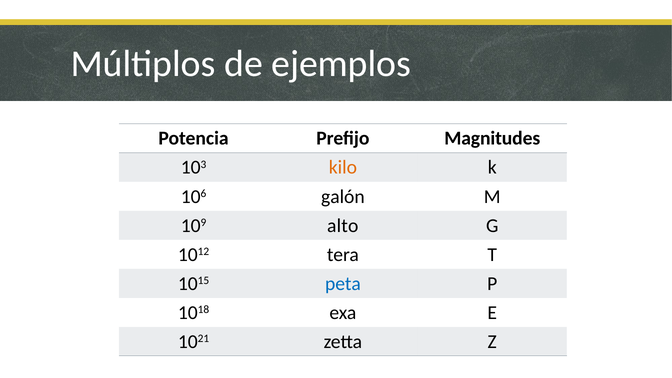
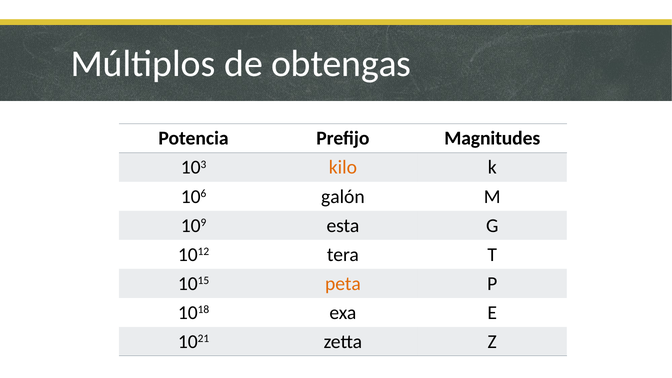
ejemplos: ejemplos -> obtengas
alto: alto -> esta
peta colour: blue -> orange
